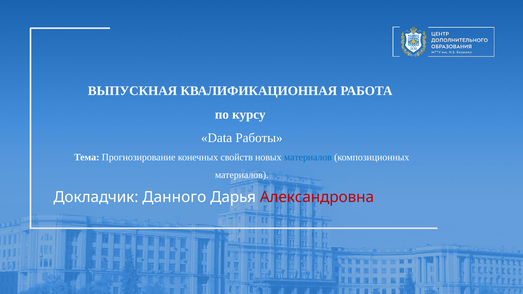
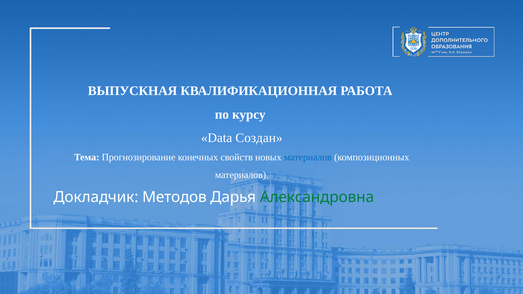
Работы: Работы -> Создан
Данного: Данного -> Методов
Александровна colour: red -> green
